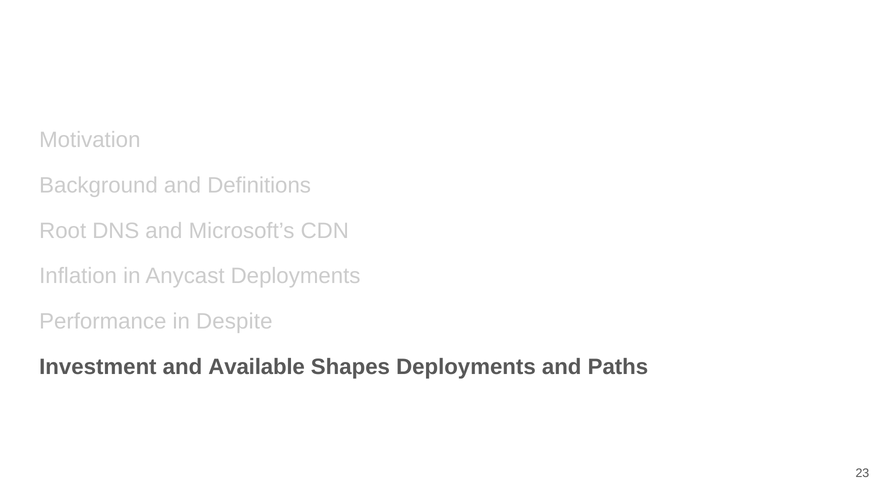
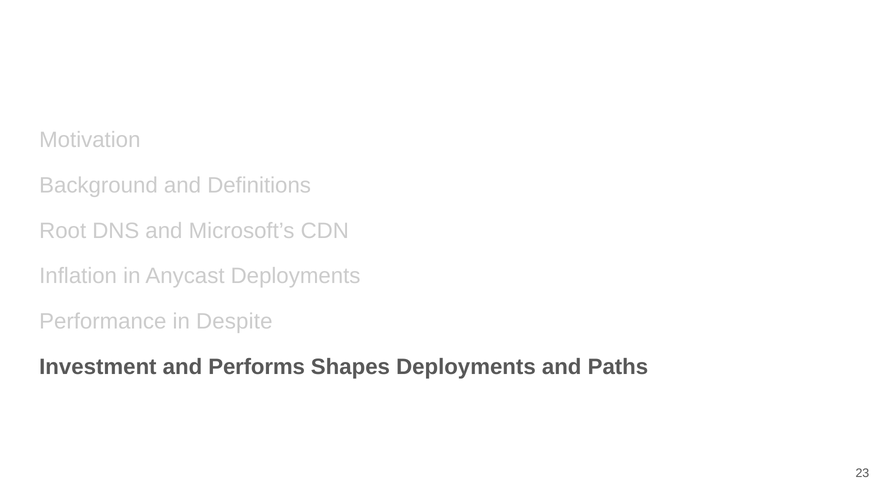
Available: Available -> Performs
